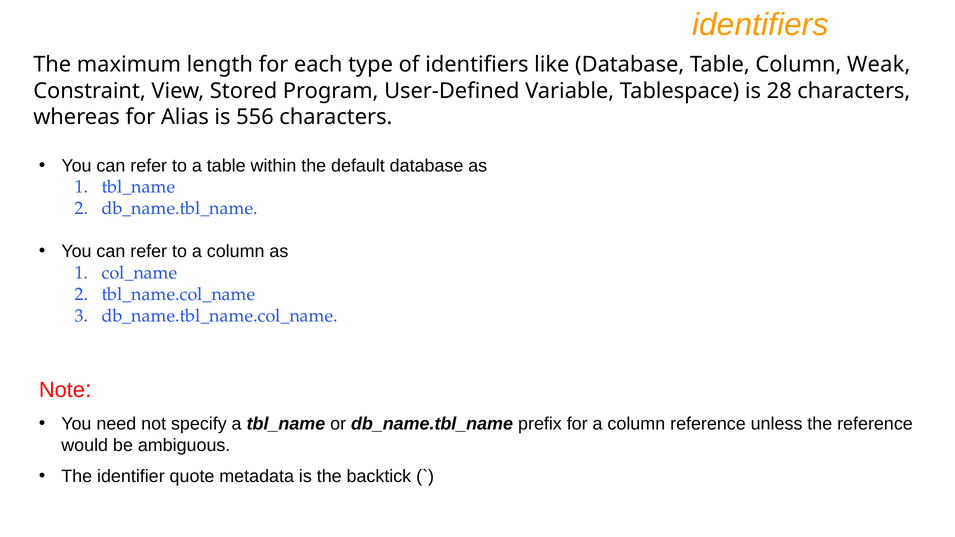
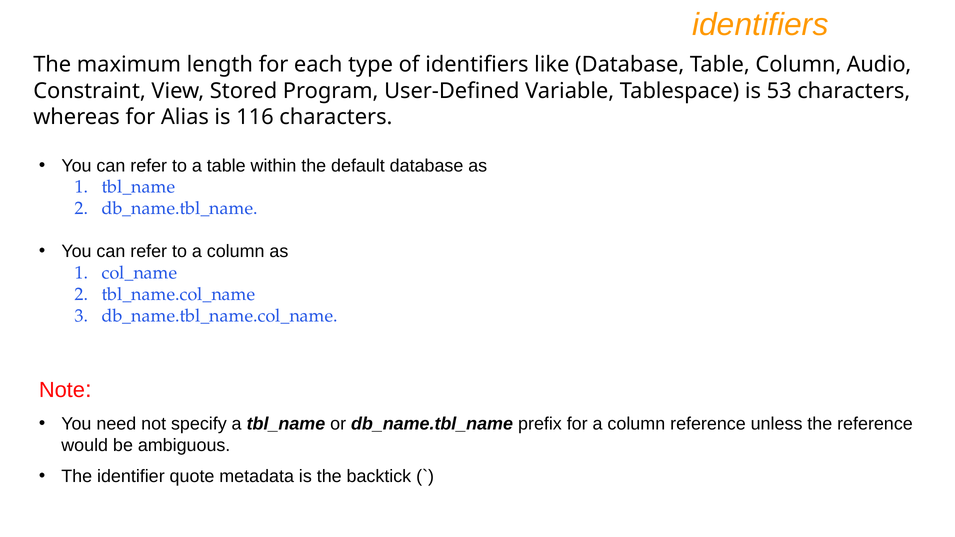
Weak: Weak -> Audio
28: 28 -> 53
556: 556 -> 116
